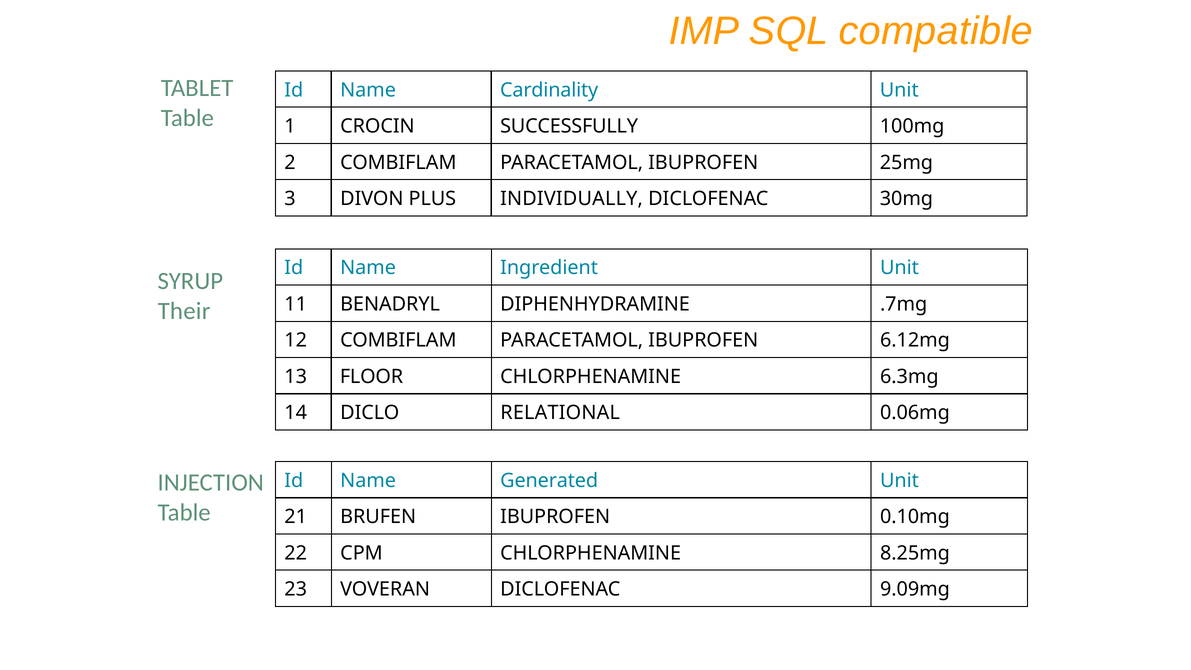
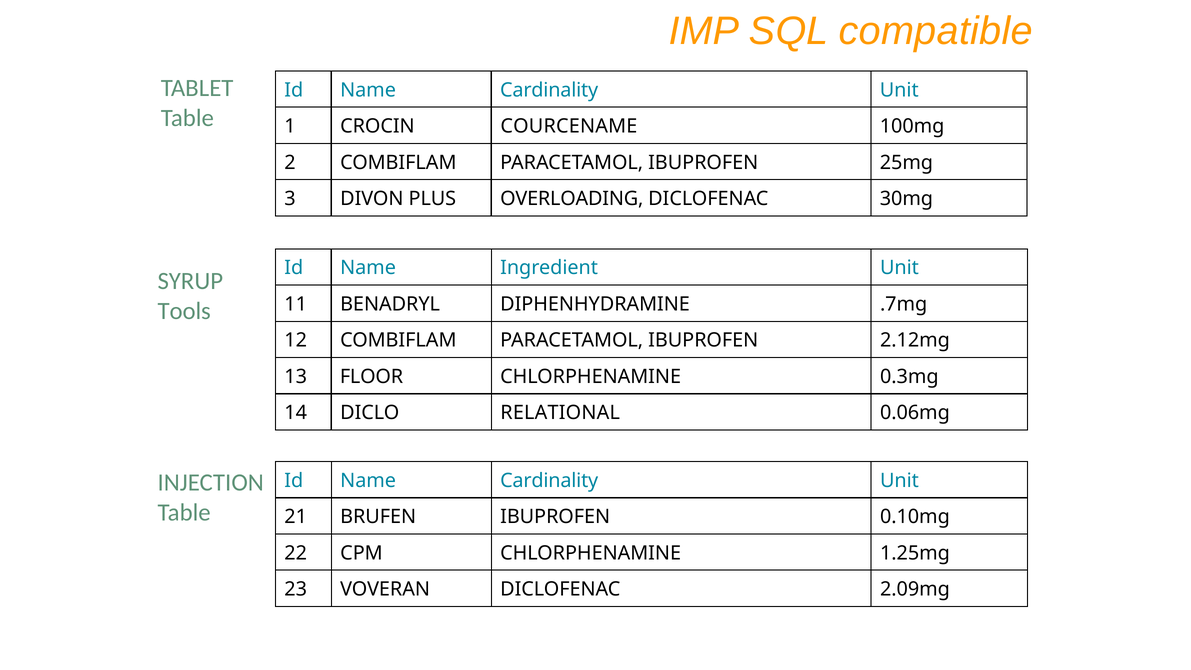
SUCCESSFULLY: SUCCESSFULLY -> COURCENAME
INDIVIDUALLY: INDIVIDUALLY -> OVERLOADING
Their: Their -> Tools
6.12mg: 6.12mg -> 2.12mg
6.3mg: 6.3mg -> 0.3mg
Generated at (549, 481): Generated -> Cardinality
8.25mg: 8.25mg -> 1.25mg
9.09mg: 9.09mg -> 2.09mg
